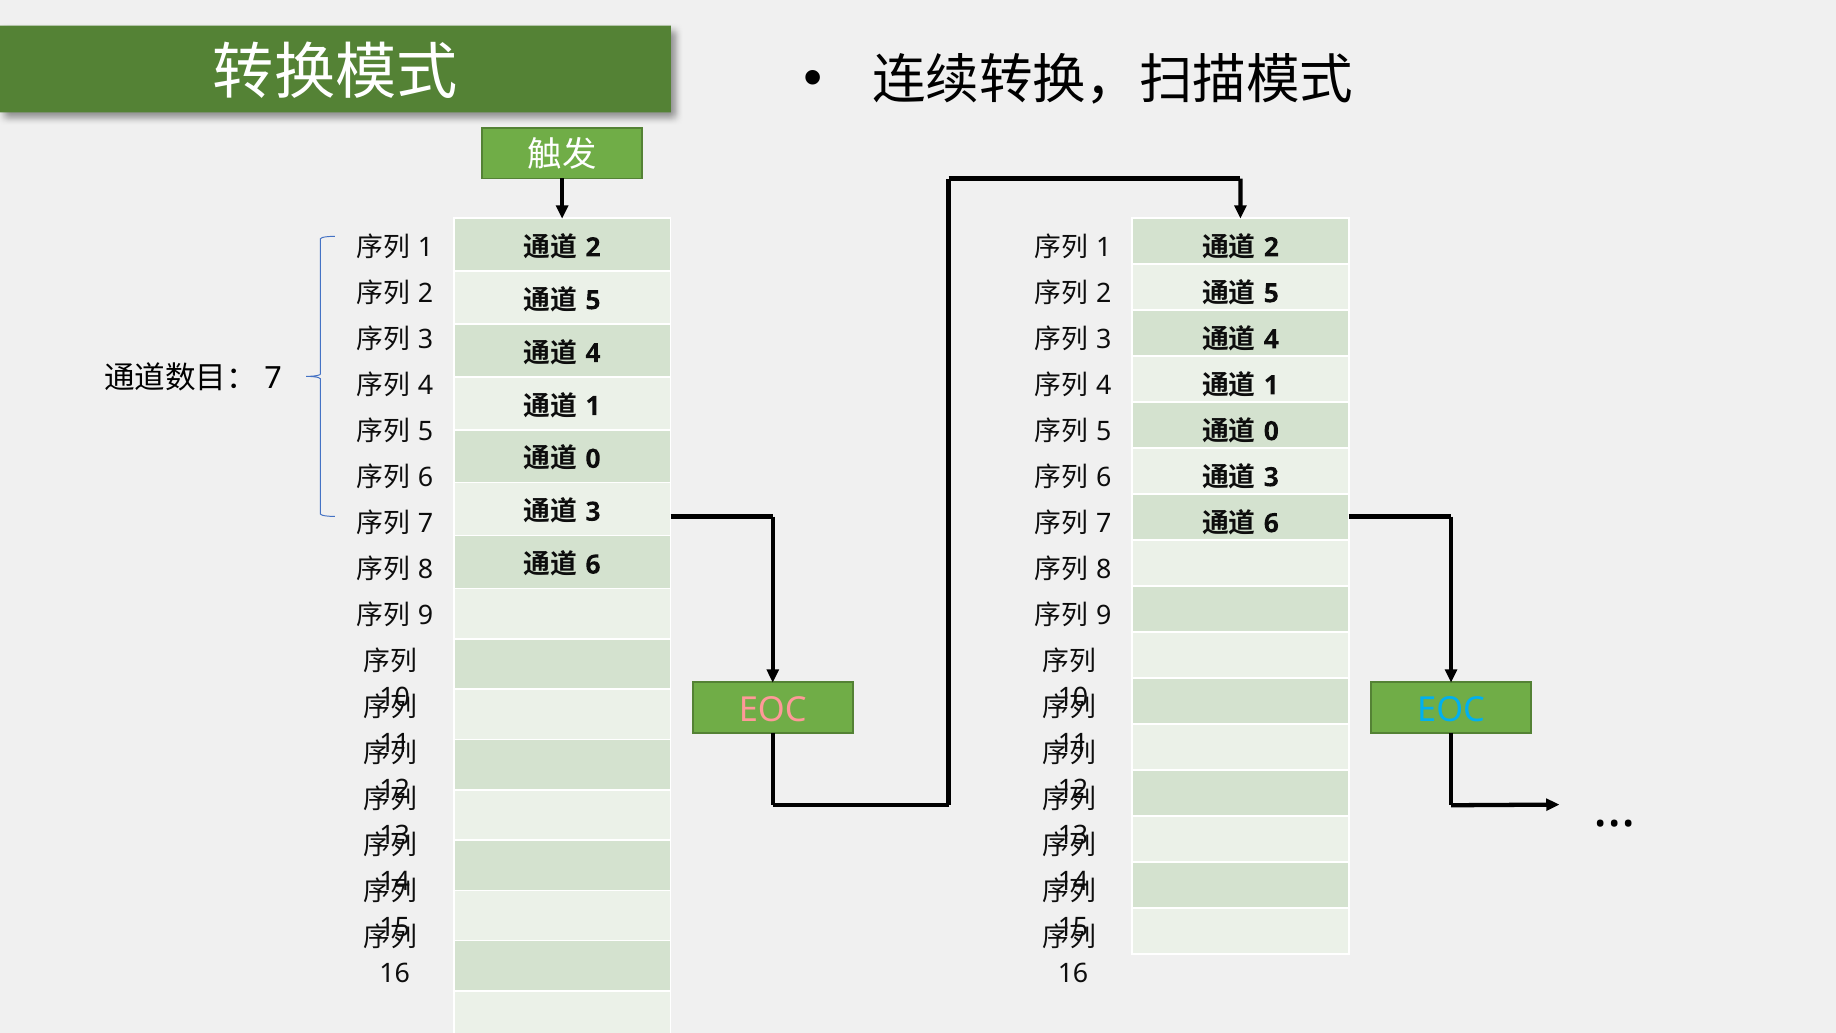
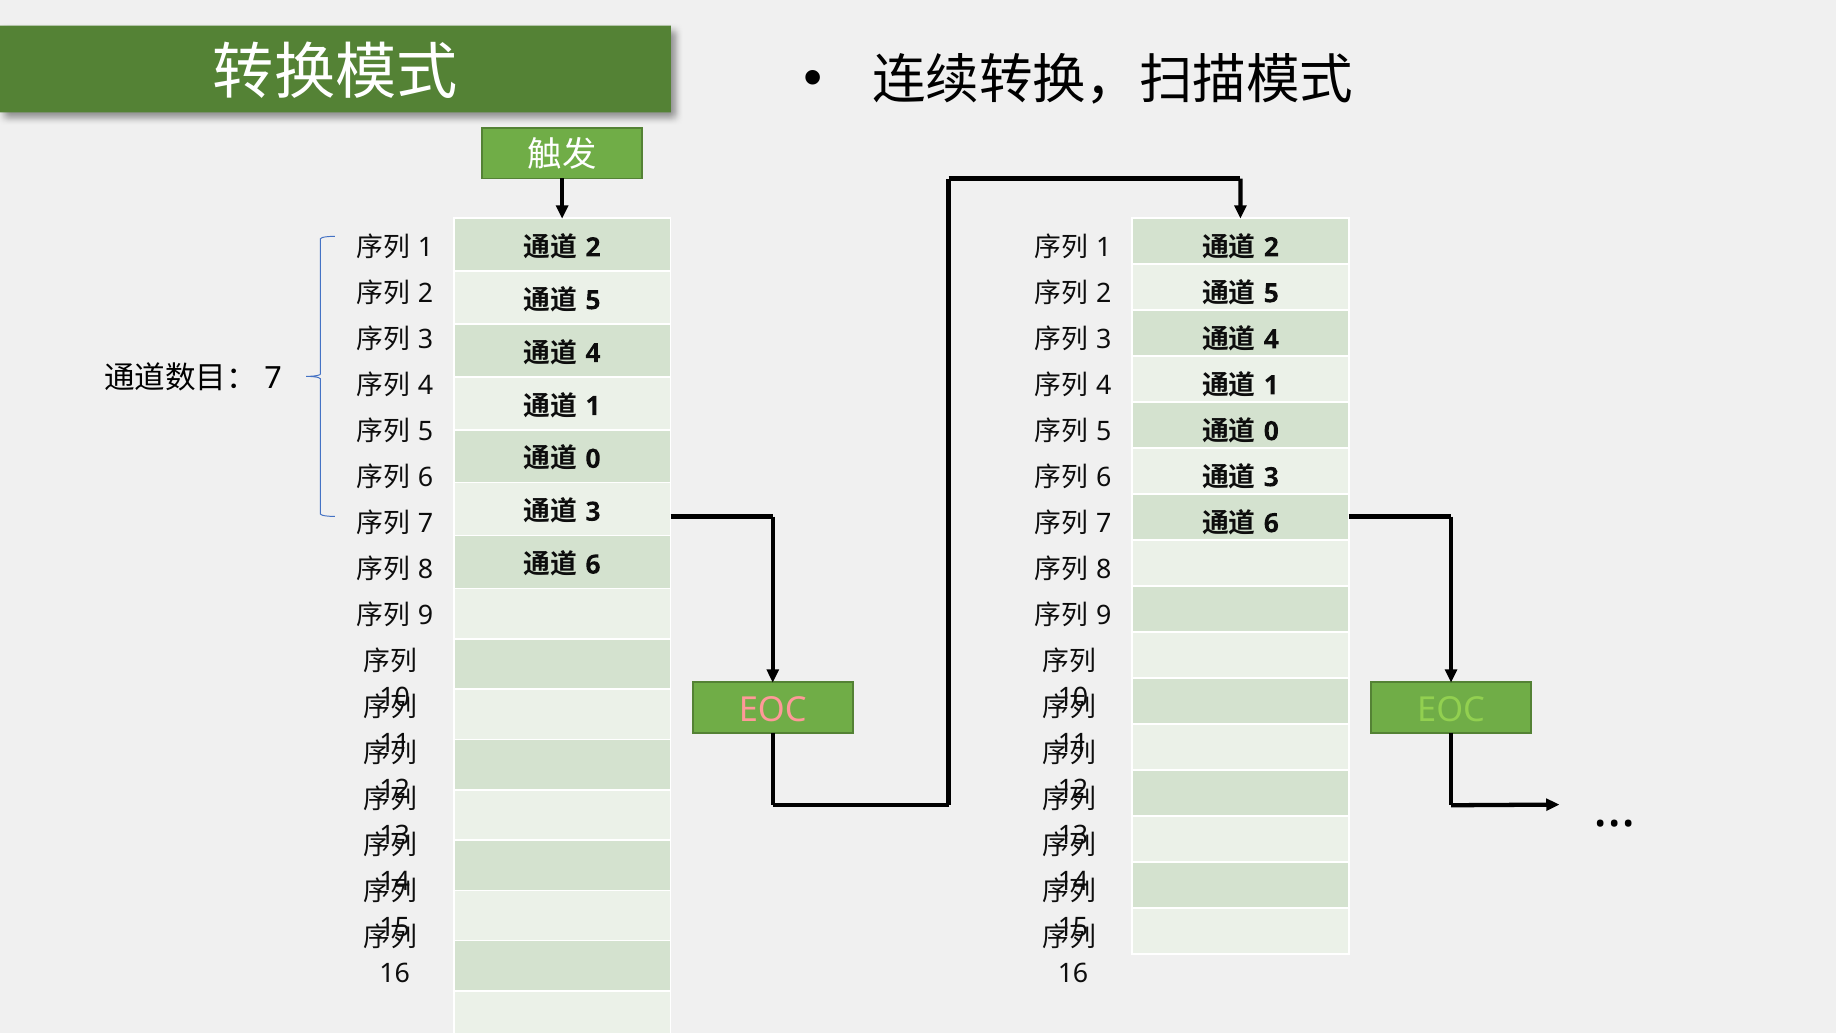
EOC at (1451, 710) colour: light blue -> light green
